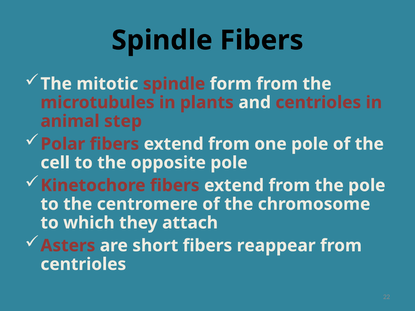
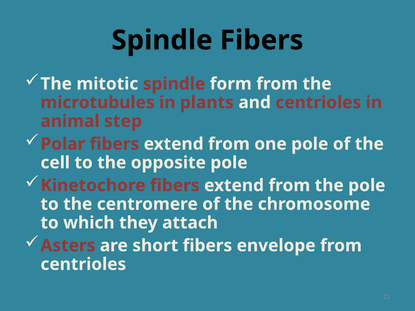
reappear: reappear -> envelope
